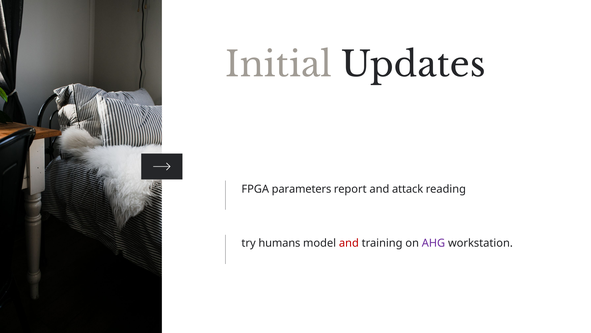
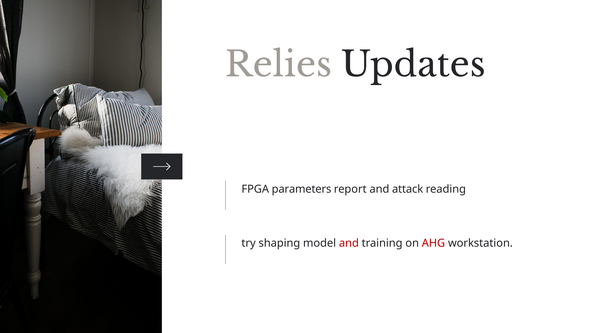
Initial: Initial -> Relies
humans: humans -> shaping
AHG colour: purple -> red
